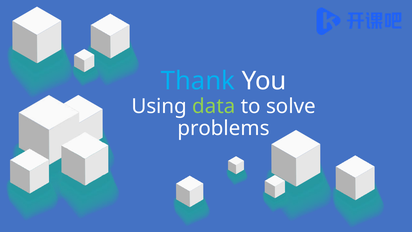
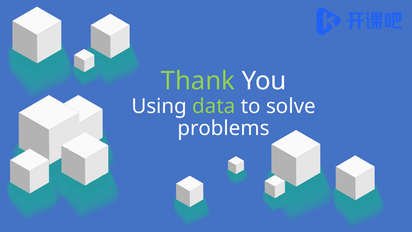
Thank colour: light blue -> light green
